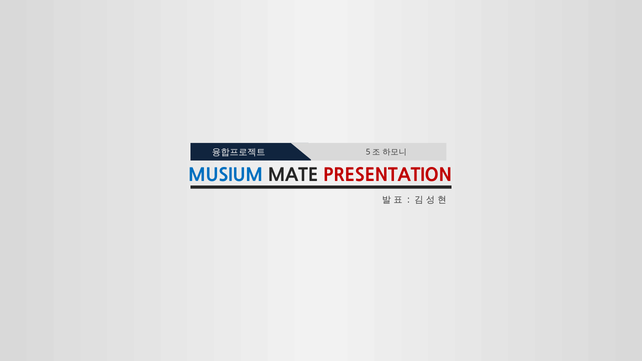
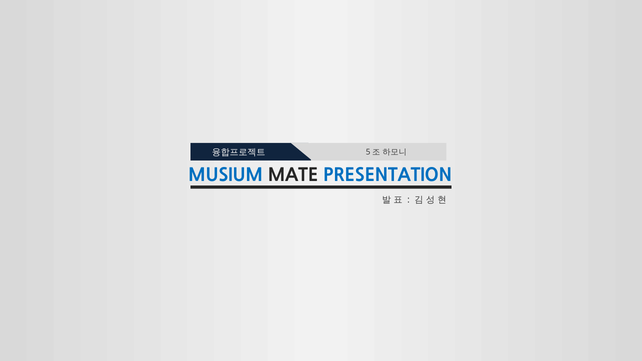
PRESENTATION colour: red -> blue
